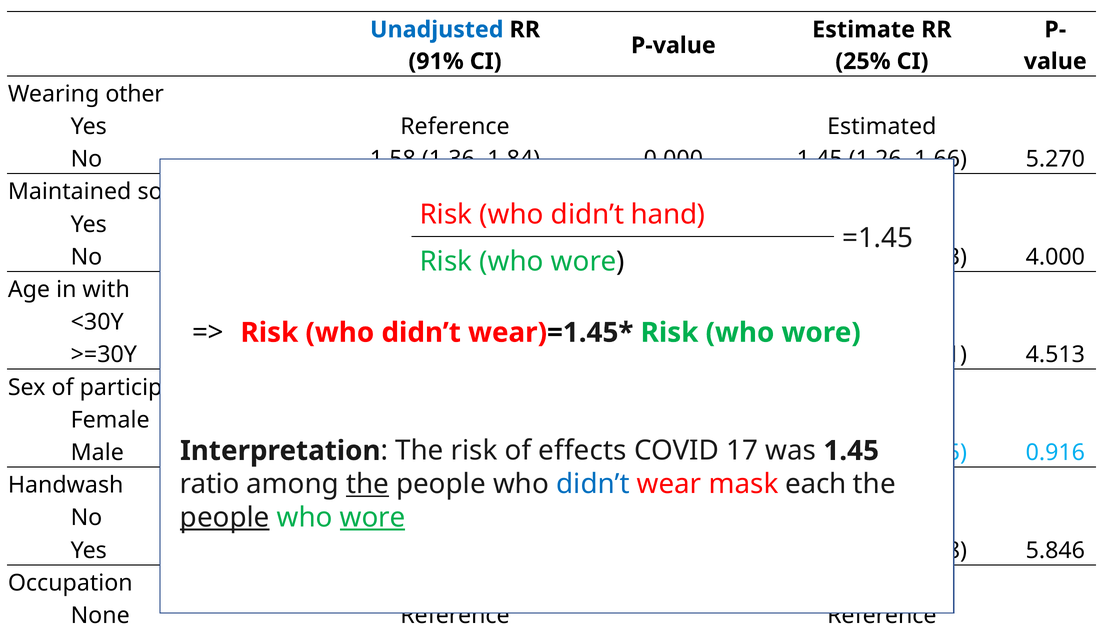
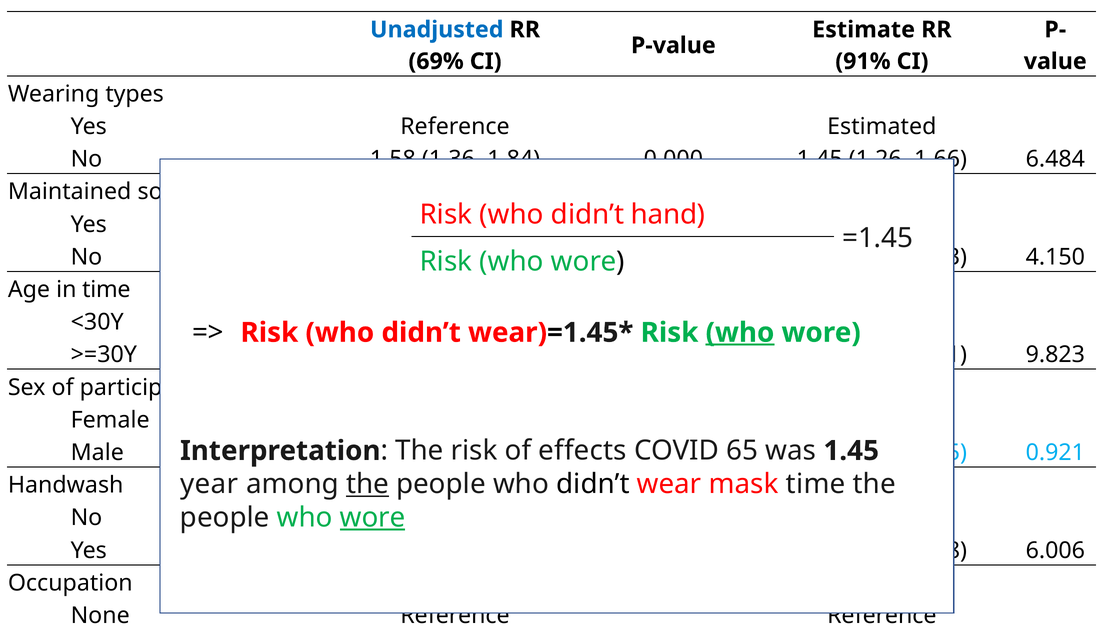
91%: 91% -> 69%
25%: 25% -> 91%
other: other -> types
5.270: 5.270 -> 6.484
4.000: 4.000 -> 4.150
in with: with -> time
who at (740, 333) underline: none -> present
4.513: 4.513 -> 9.823
0.916: 0.916 -> 0.921
17: 17 -> 65
ratio: ratio -> year
didn’t at (593, 484) colour: blue -> black
mask each: each -> time
people at (225, 518) underline: present -> none
5.846: 5.846 -> 6.006
